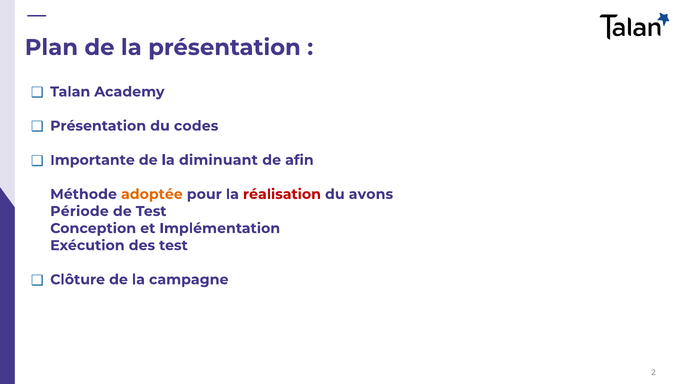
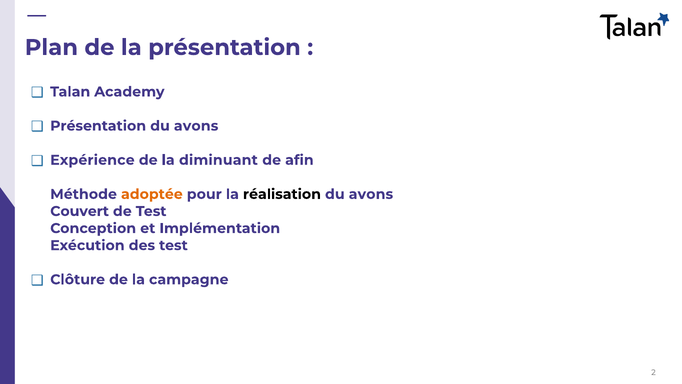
Présentation du codes: codes -> avons
Importante: Importante -> Expérience
réalisation colour: red -> black
Période: Période -> Couvert
